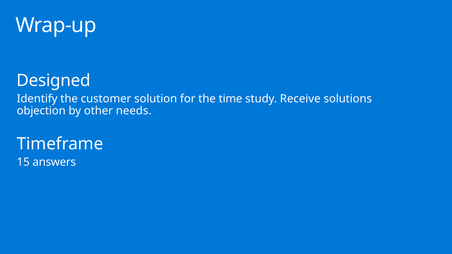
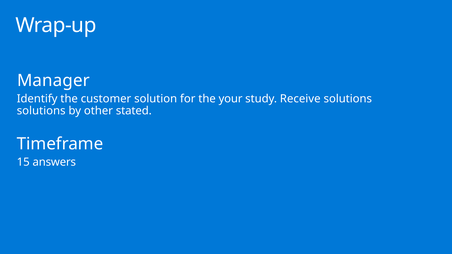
Designed: Designed -> Manager
time: time -> your
objection at (41, 111): objection -> solutions
needs: needs -> stated
